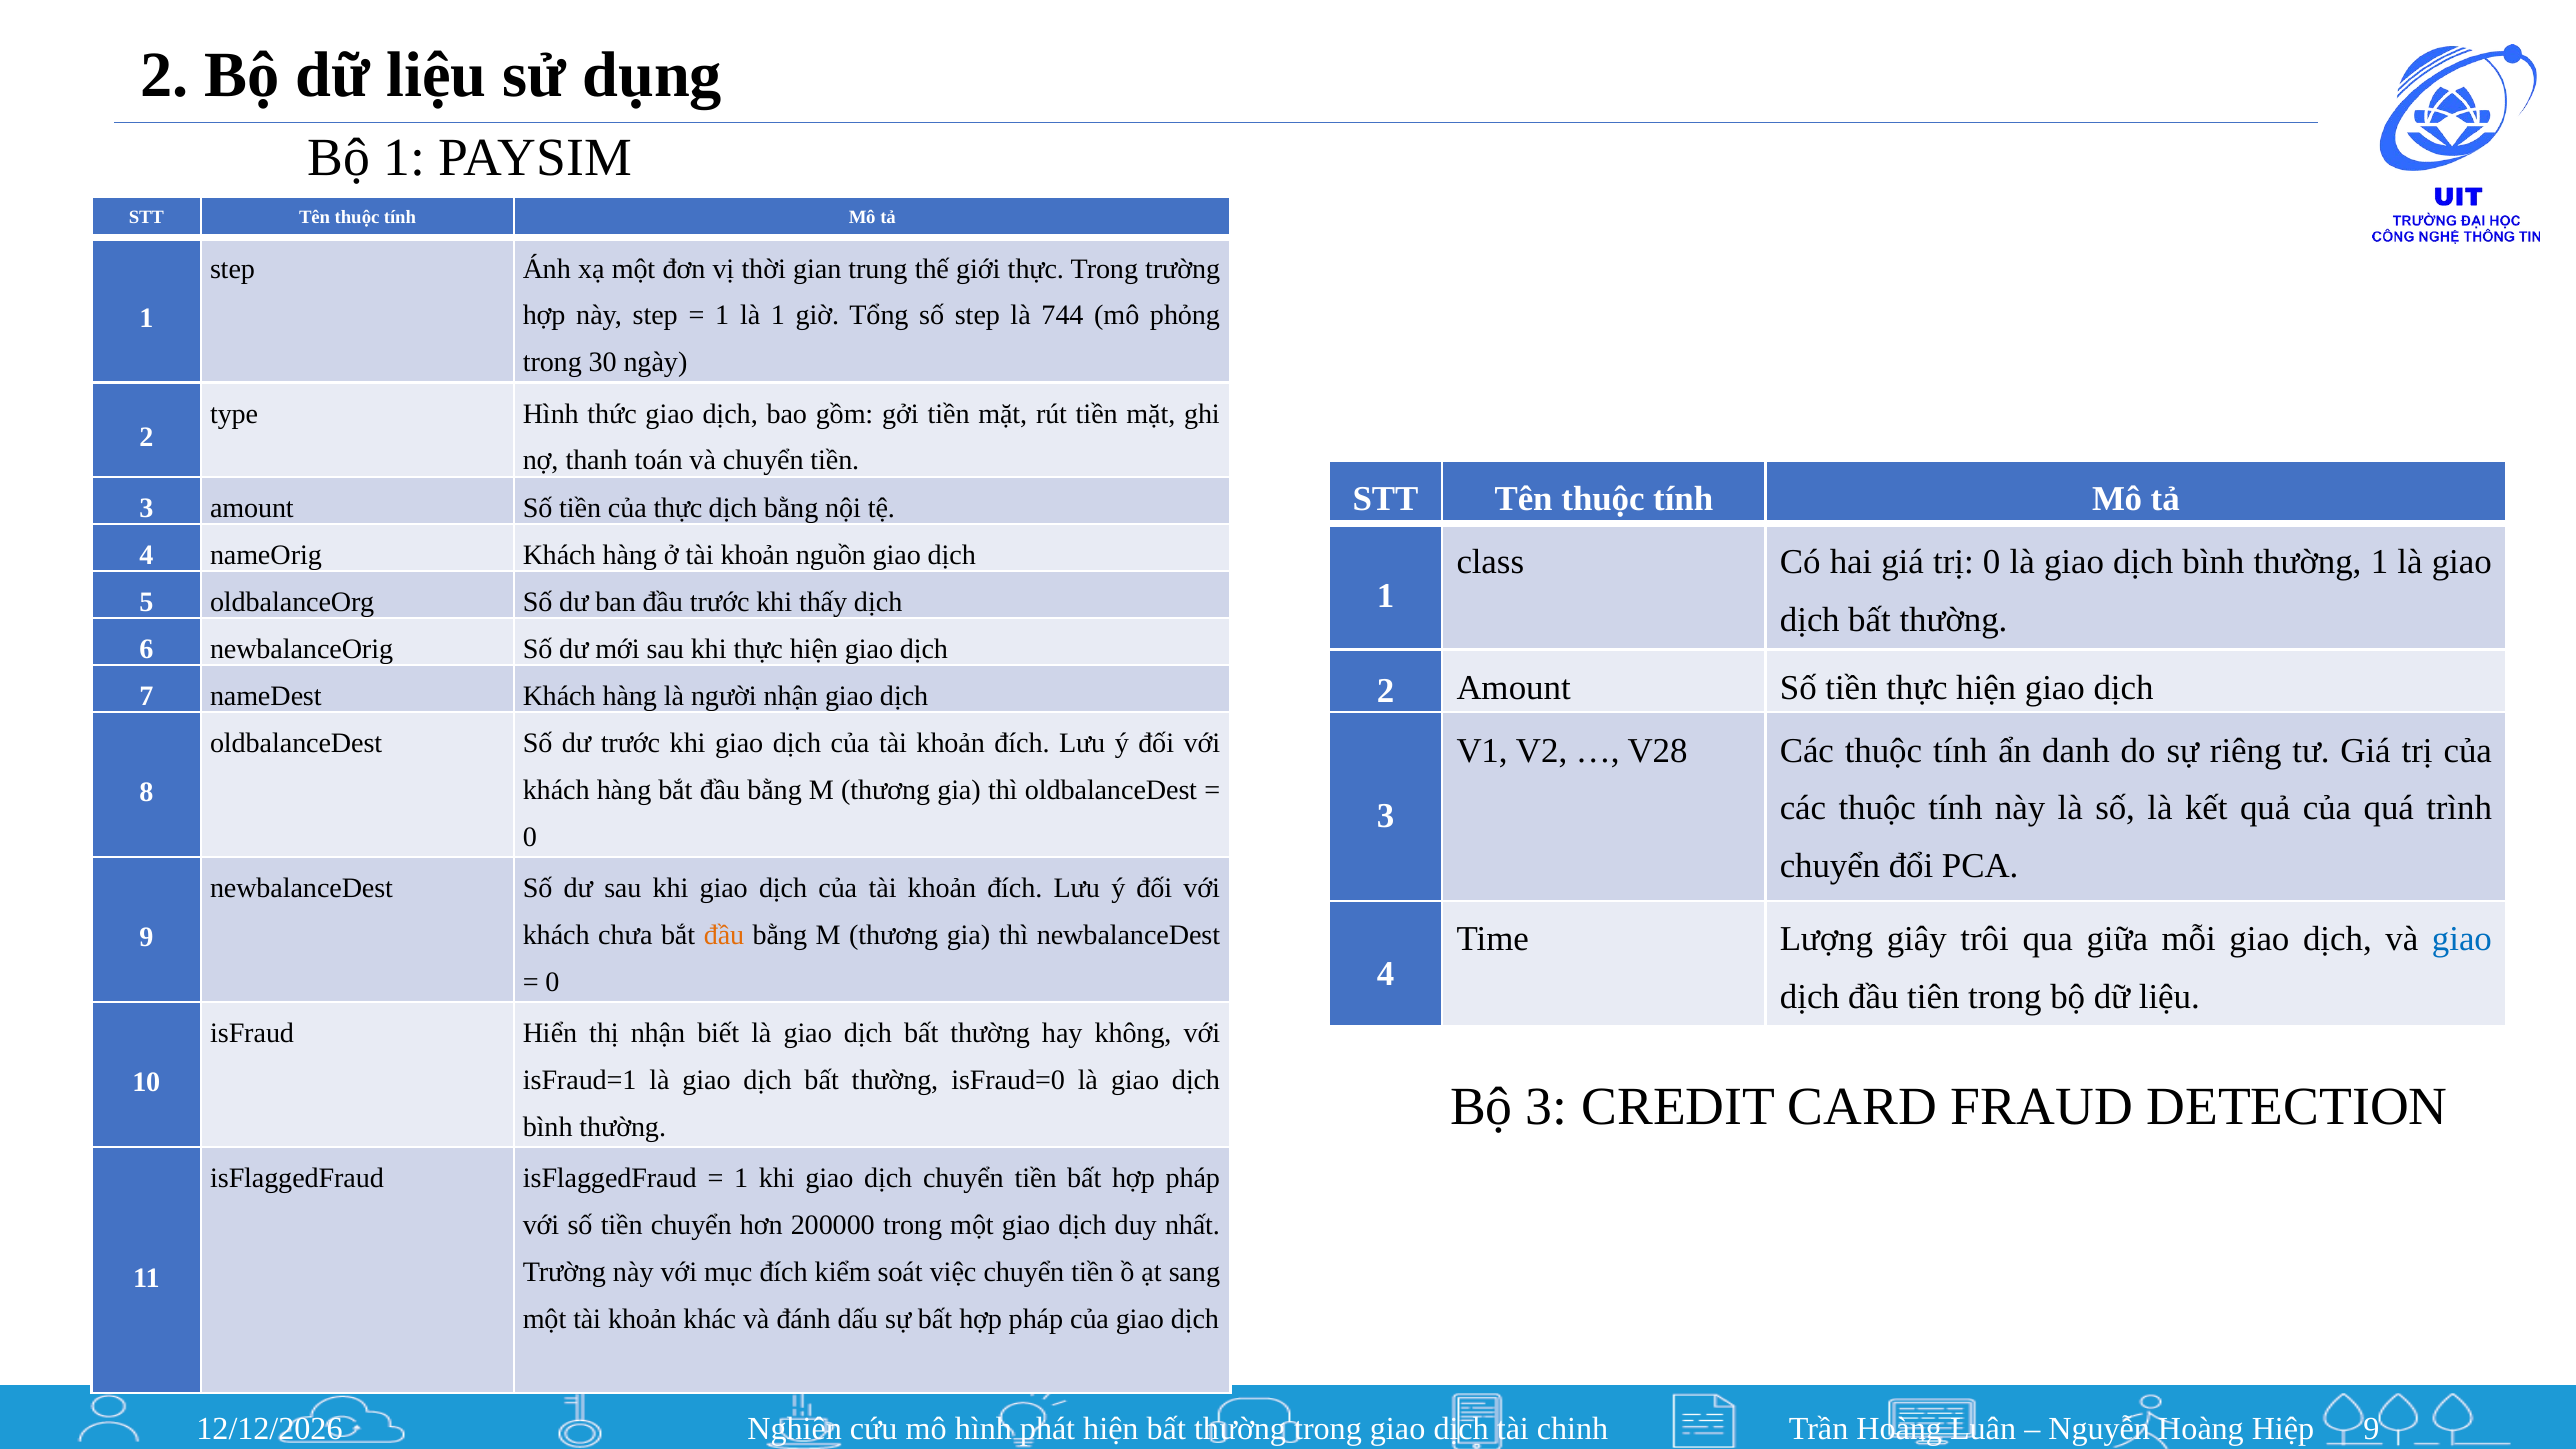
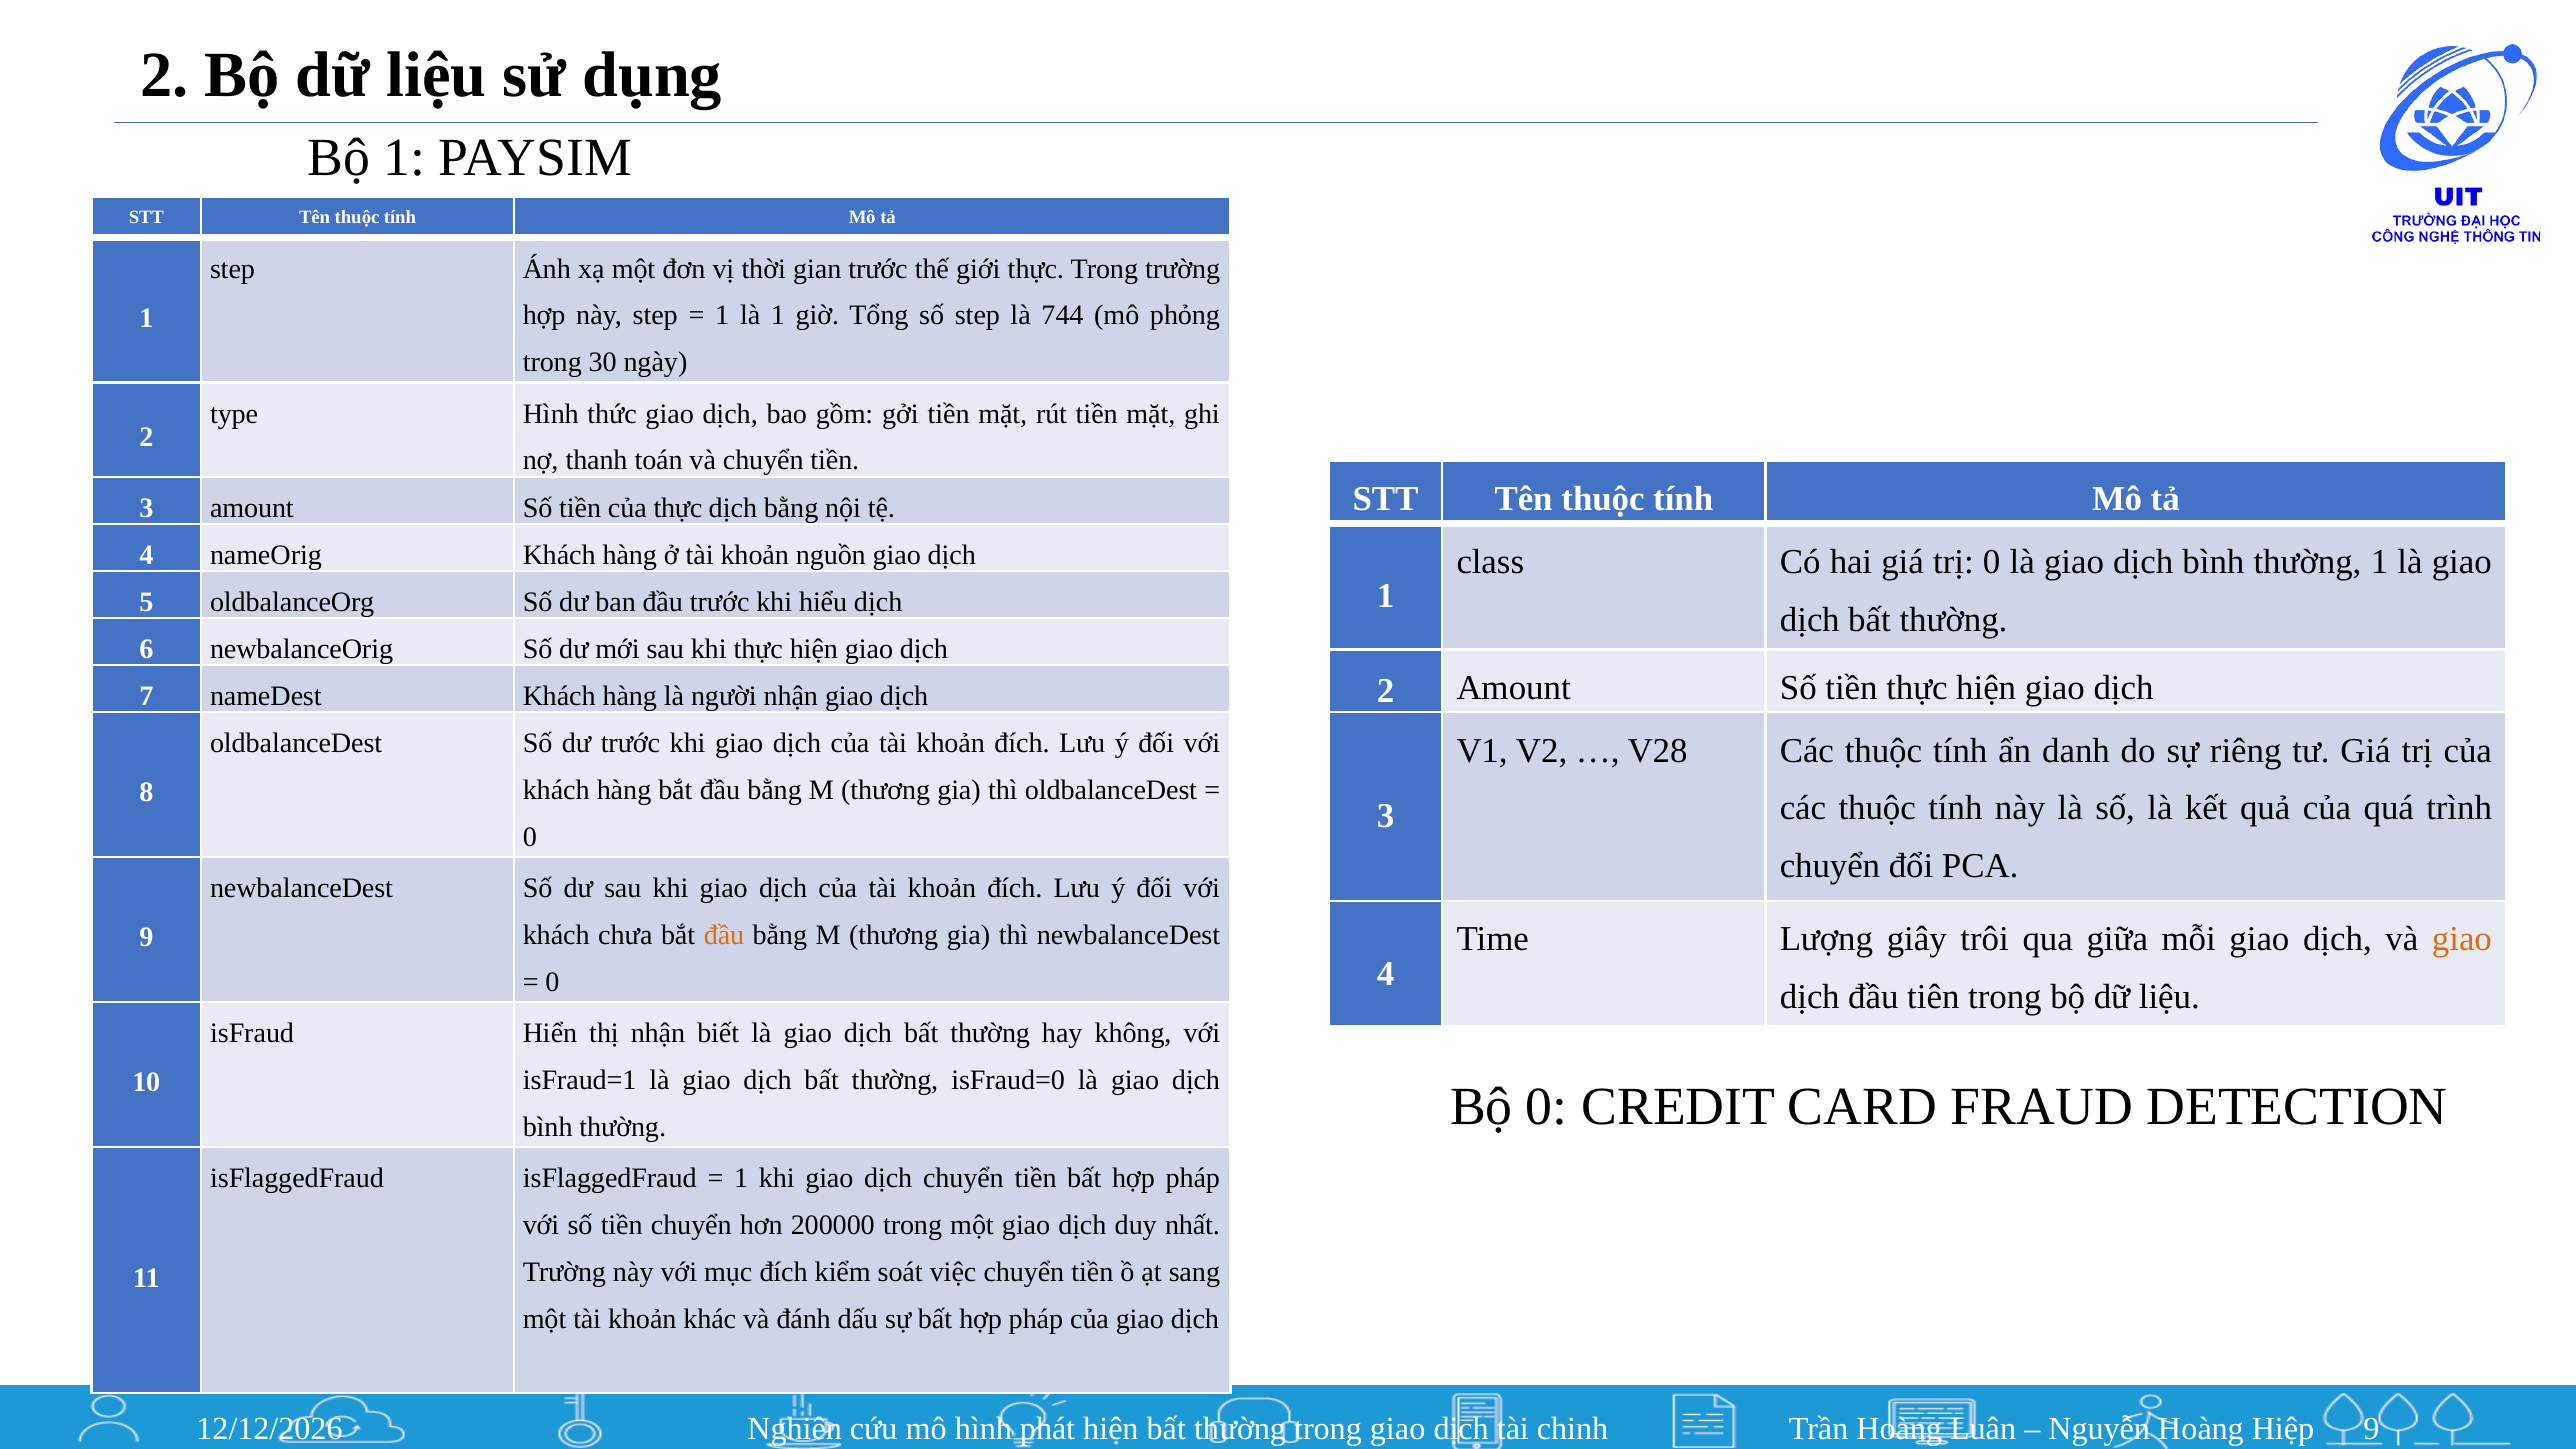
gian trung: trung -> trước
thấy: thấy -> hiểu
giao at (2462, 939) colour: blue -> orange
Bộ 3: 3 -> 0
